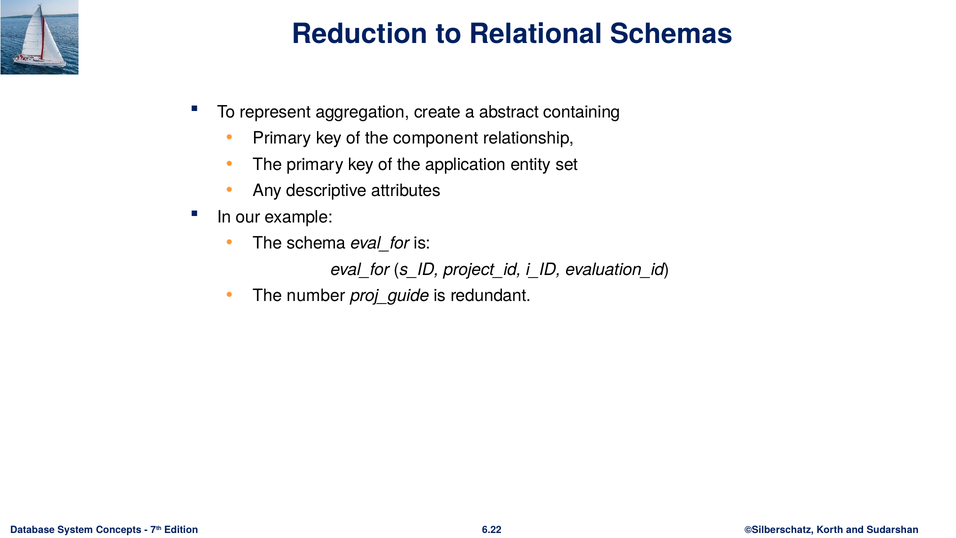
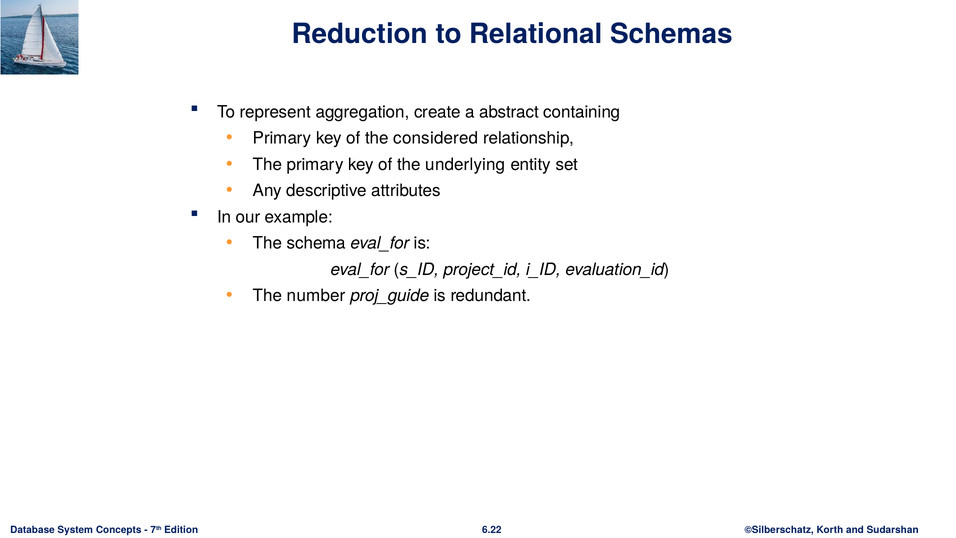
component: component -> considered
application: application -> underlying
